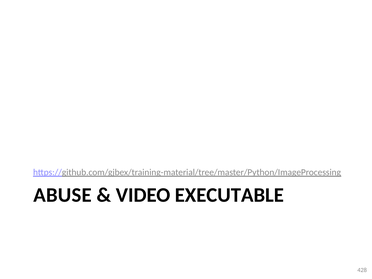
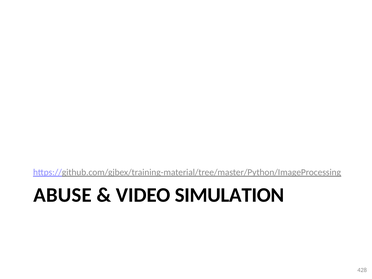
EXECUTABLE: EXECUTABLE -> SIMULATION
